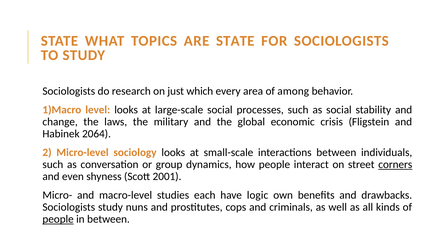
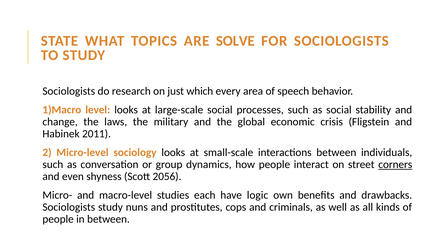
ARE STATE: STATE -> SOLVE
among: among -> speech
2064: 2064 -> 2011
2001: 2001 -> 2056
people at (58, 219) underline: present -> none
